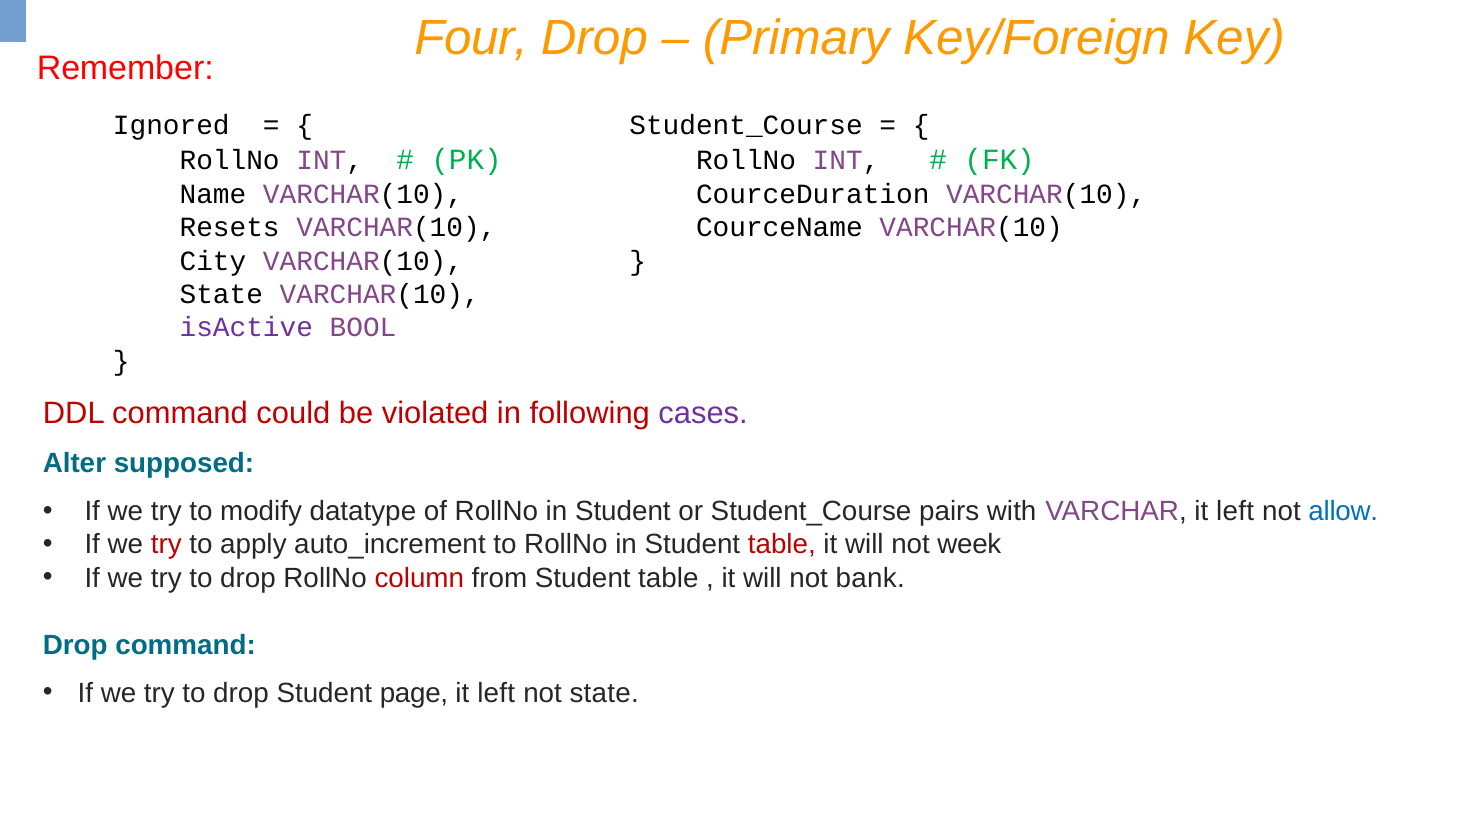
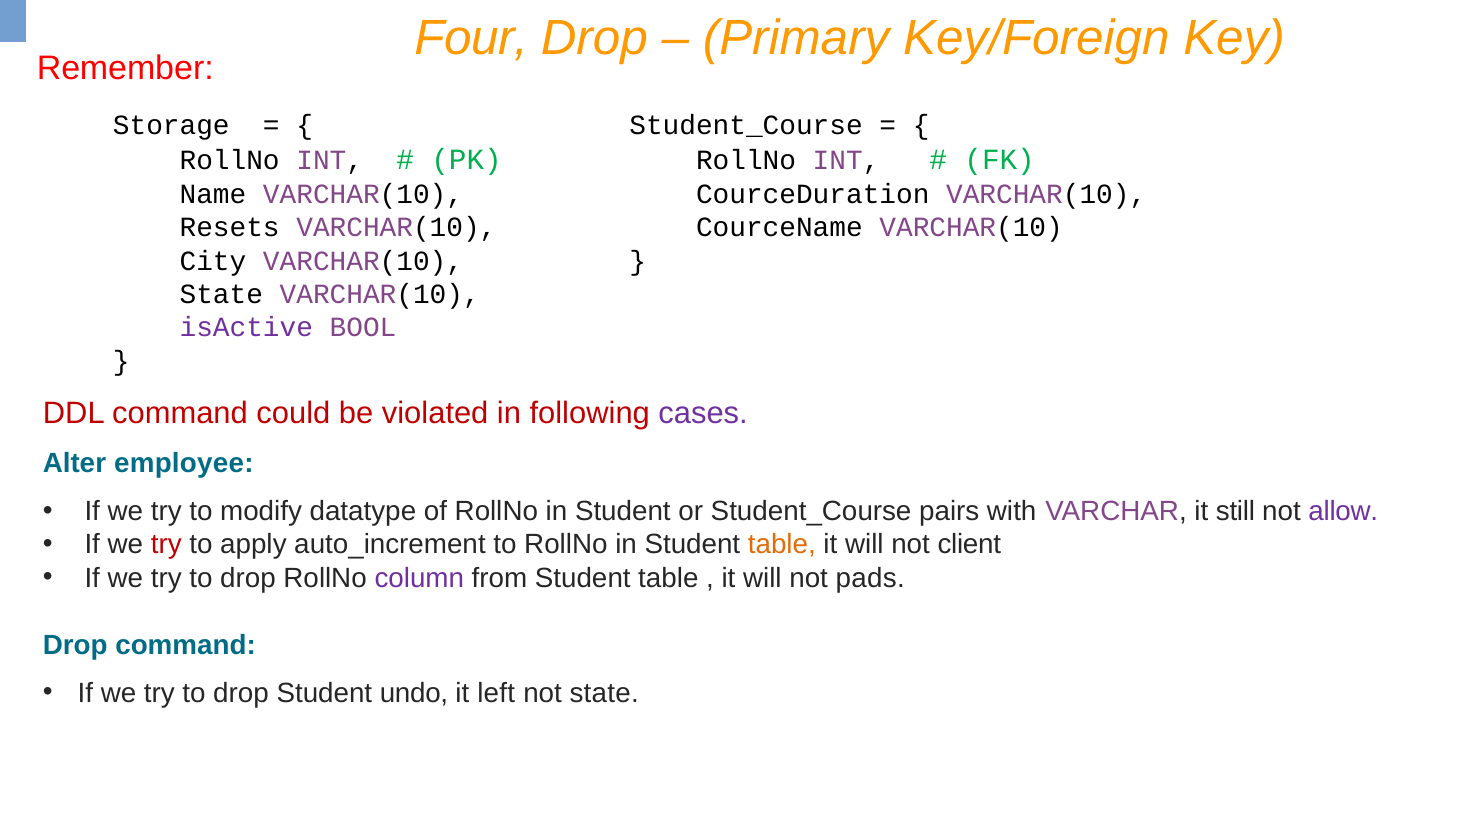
Ignored: Ignored -> Storage
supposed: supposed -> employee
VARCHAR it left: left -> still
allow colour: blue -> purple
table at (782, 545) colour: red -> orange
week: week -> client
column colour: red -> purple
bank: bank -> pads
page: page -> undo
